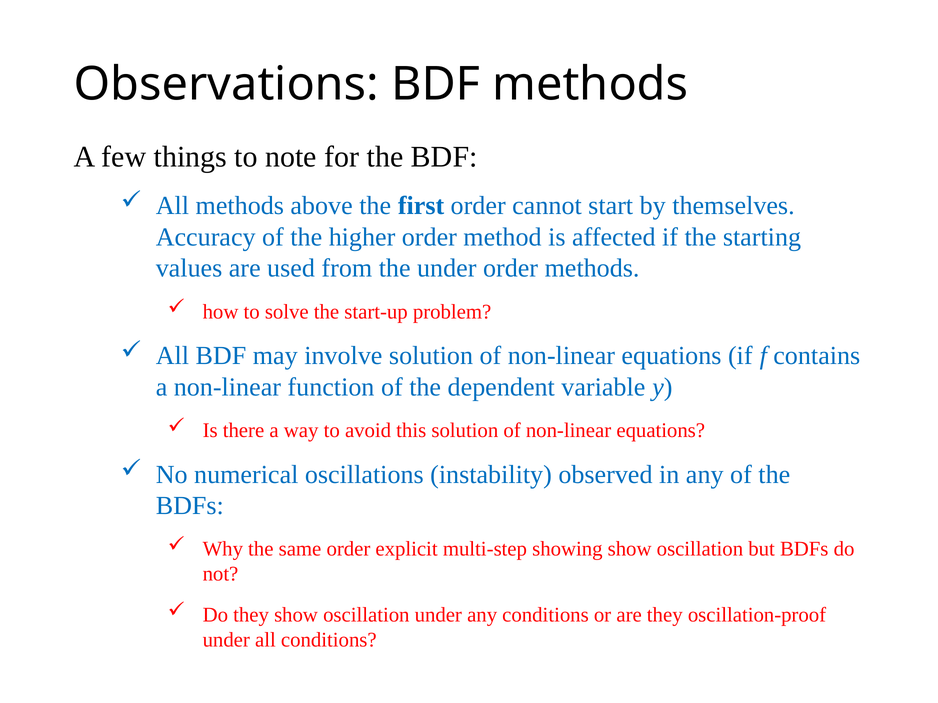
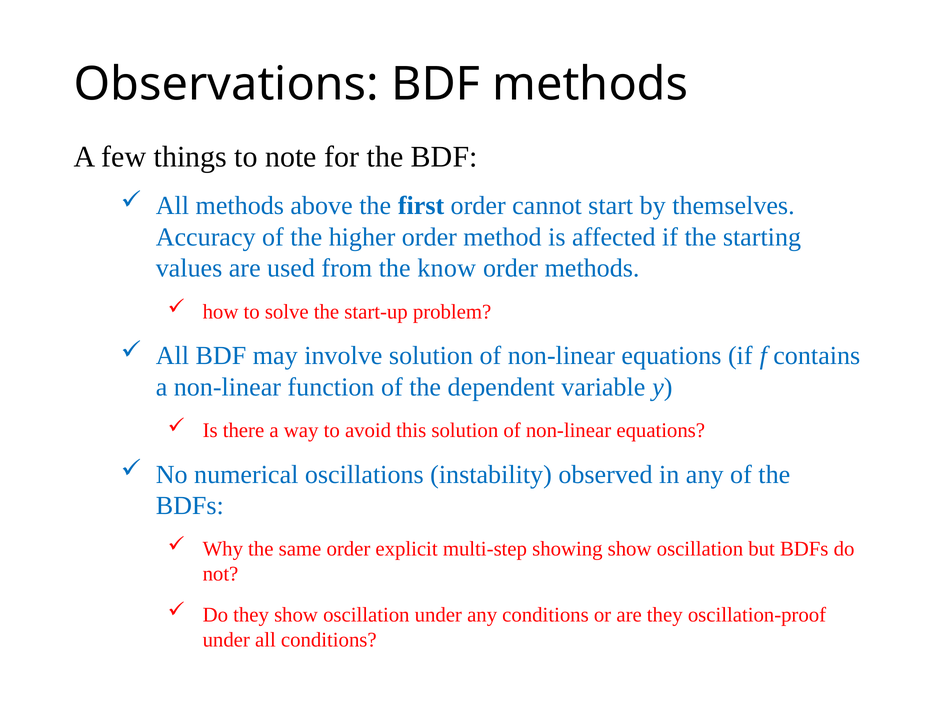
the under: under -> know
